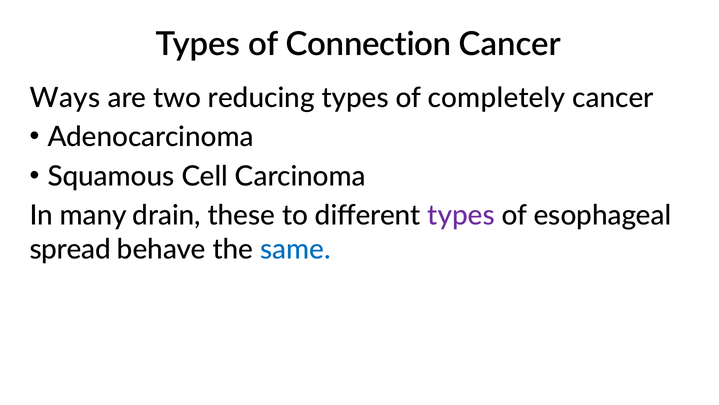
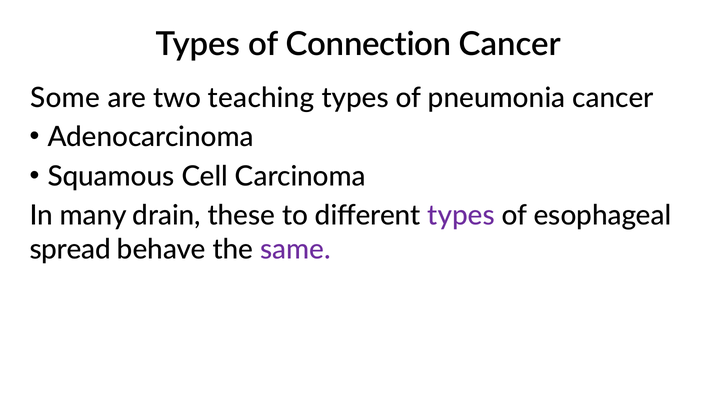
Ways: Ways -> Some
reducing: reducing -> teaching
completely: completely -> pneumonia
same colour: blue -> purple
